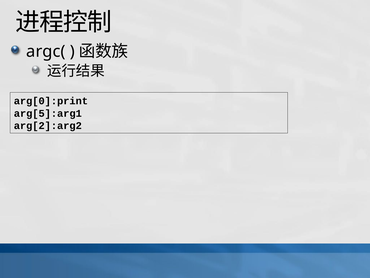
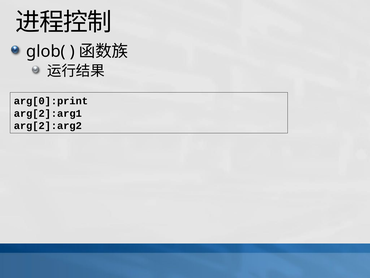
argc(: argc( -> glob(
arg[5]:arg1: arg[5]:arg1 -> arg[2]:arg1
